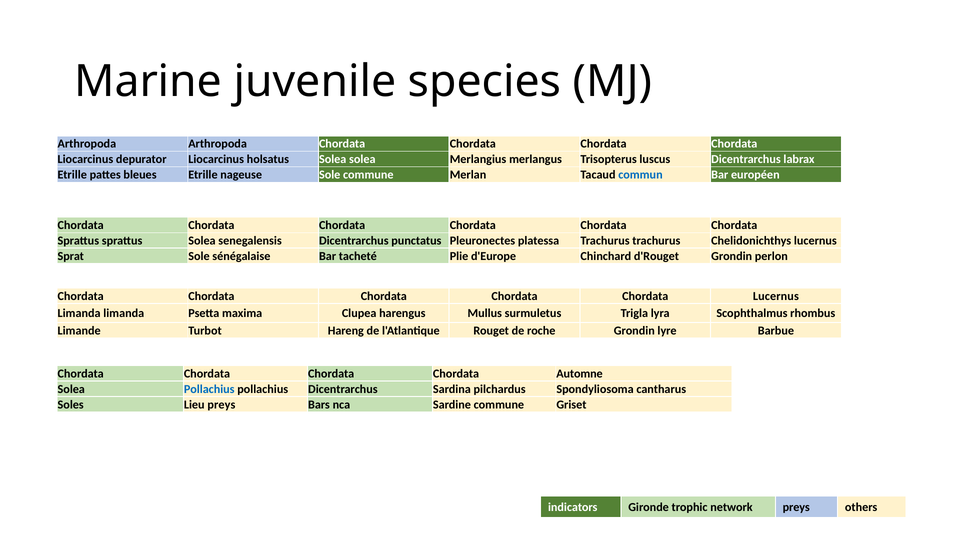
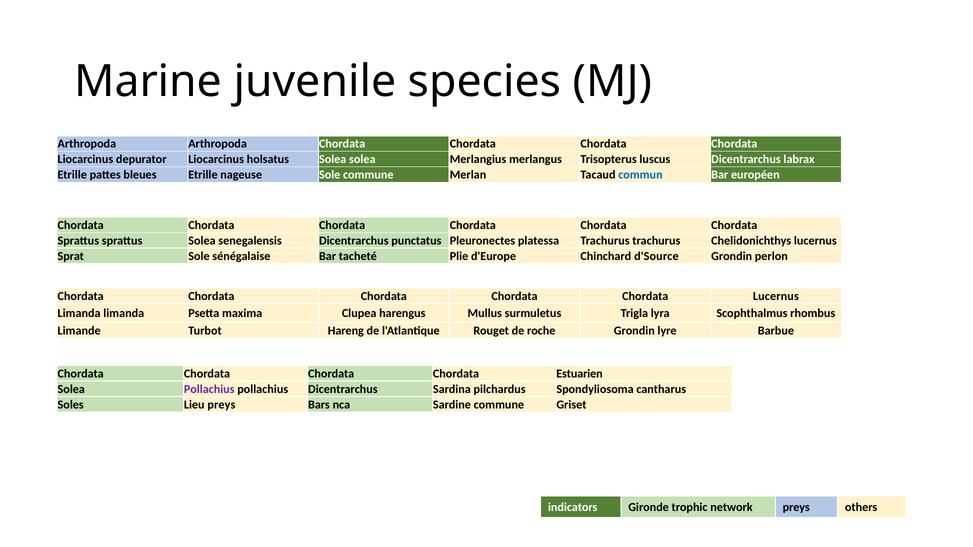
d'Rouget: d'Rouget -> d'Source
Automne: Automne -> Estuarien
Pollachius at (209, 389) colour: blue -> purple
